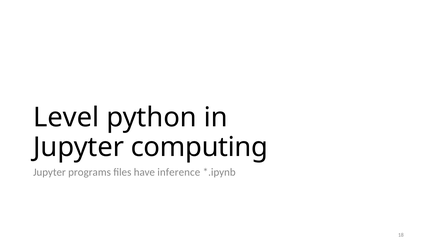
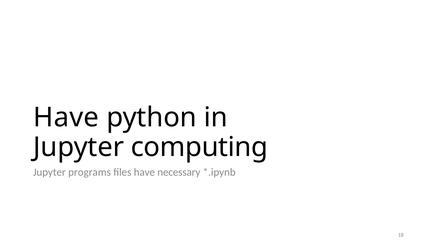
Level at (66, 117): Level -> Have
inference: inference -> necessary
